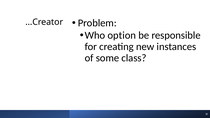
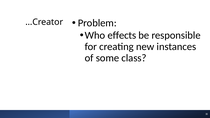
option: option -> effects
